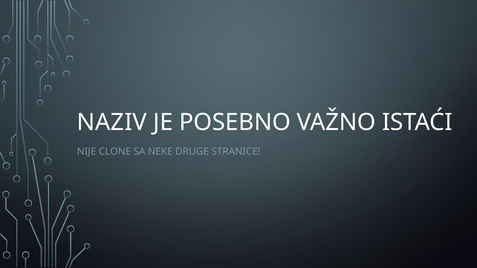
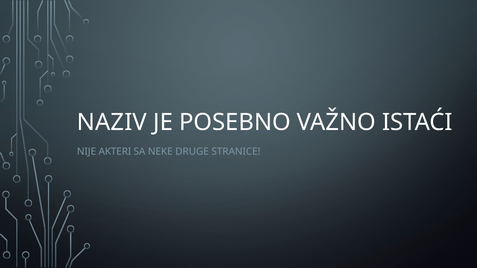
CLONE: CLONE -> AKTERI
